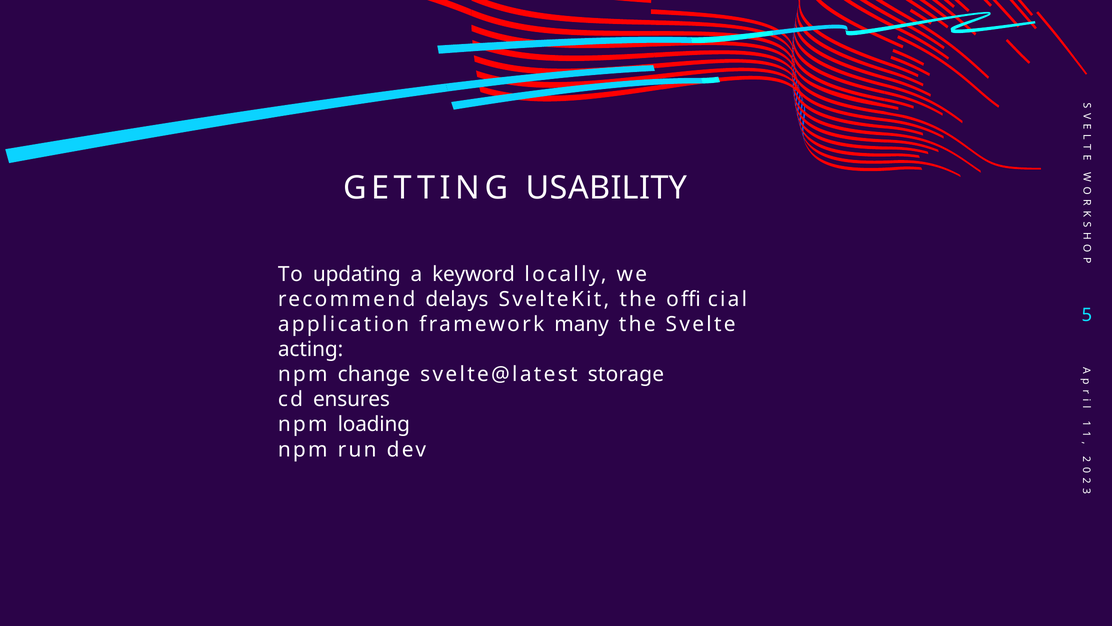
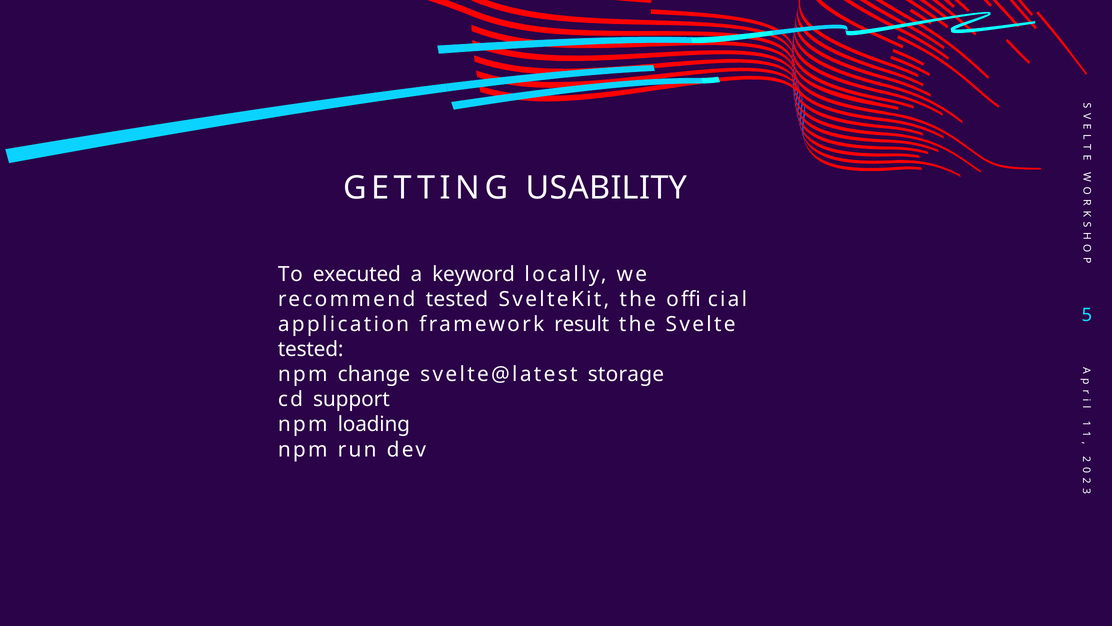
updating: updating -> executed
recommend delays: delays -> tested
many: many -> result
acting at (311, 349): acting -> tested
ensures: ensures -> support
